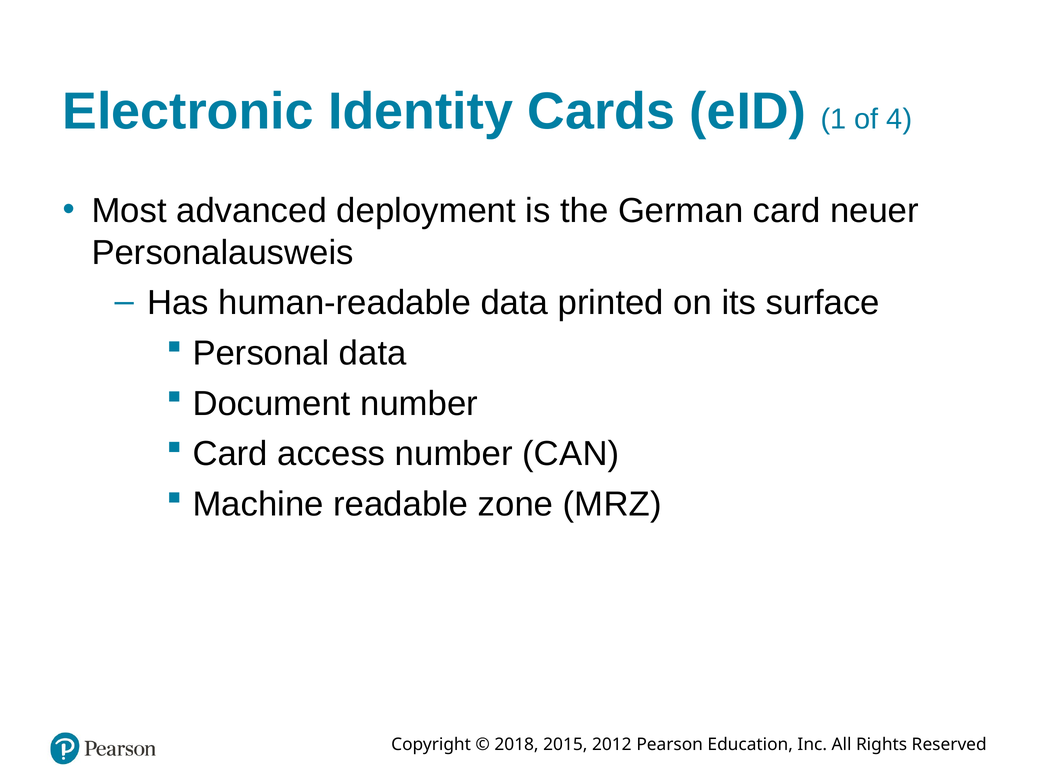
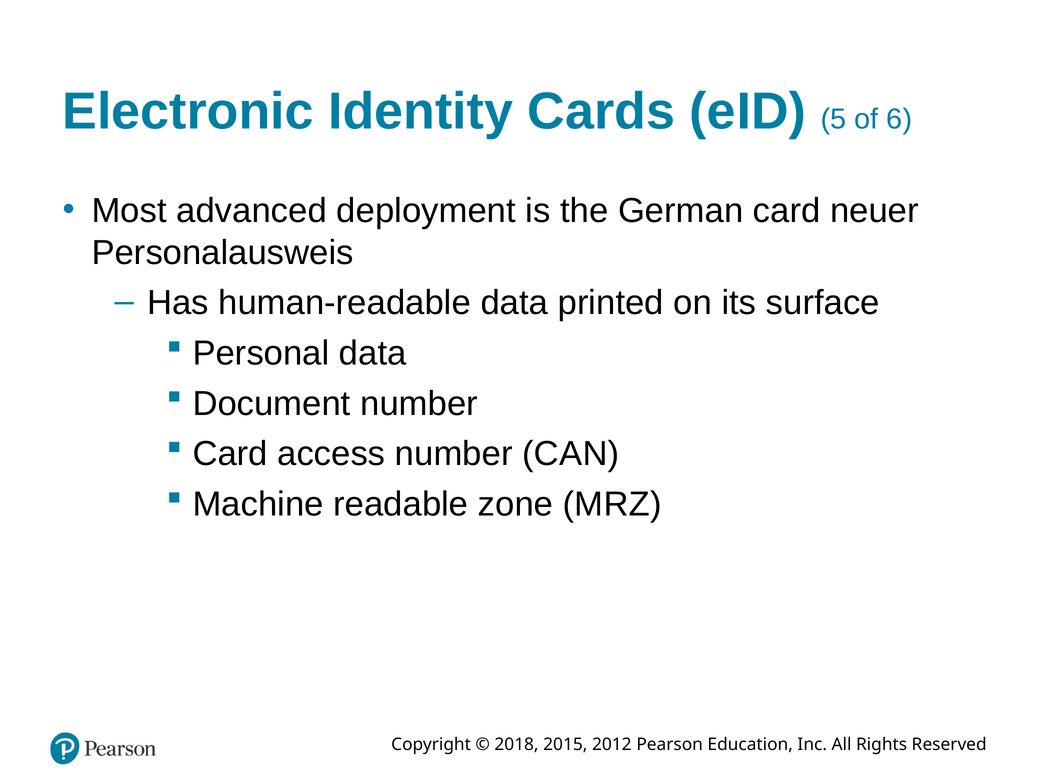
1: 1 -> 5
4: 4 -> 6
